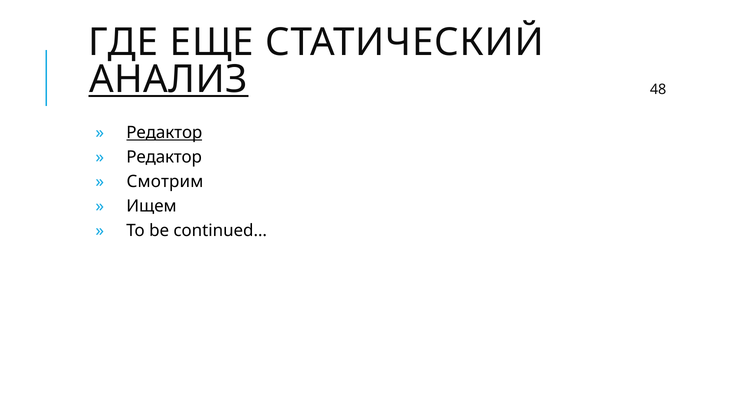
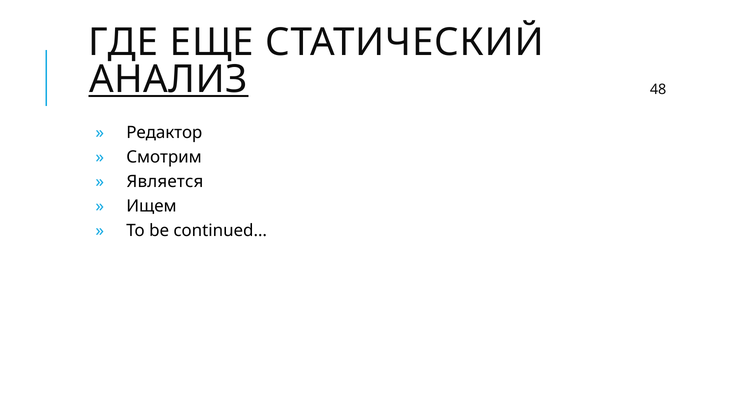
Редактор at (164, 133) underline: present -> none
Редактор at (164, 157): Редактор -> Смотрим
Смотрим: Смотрим -> Является
